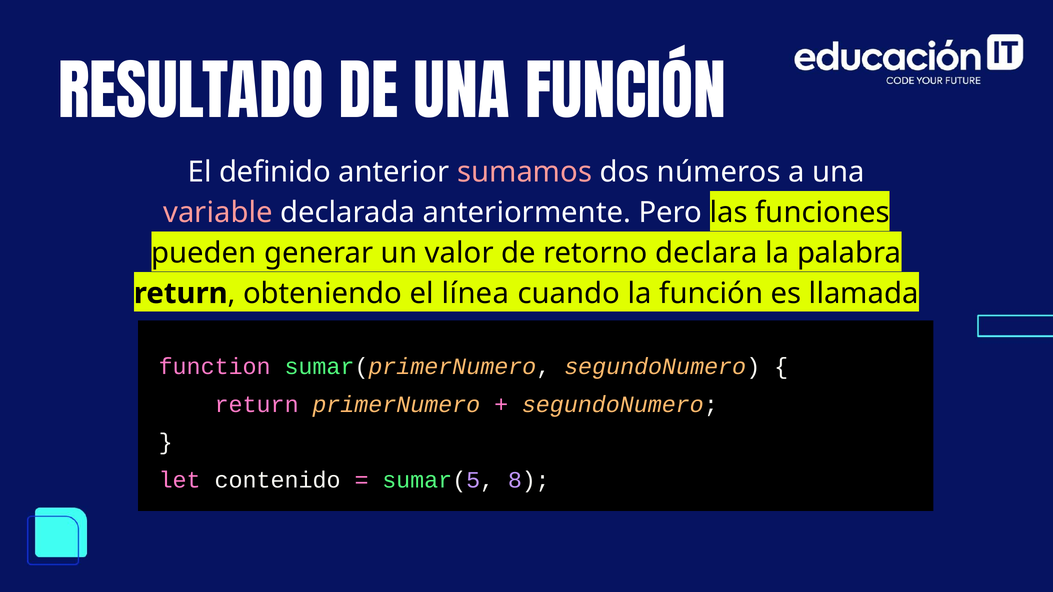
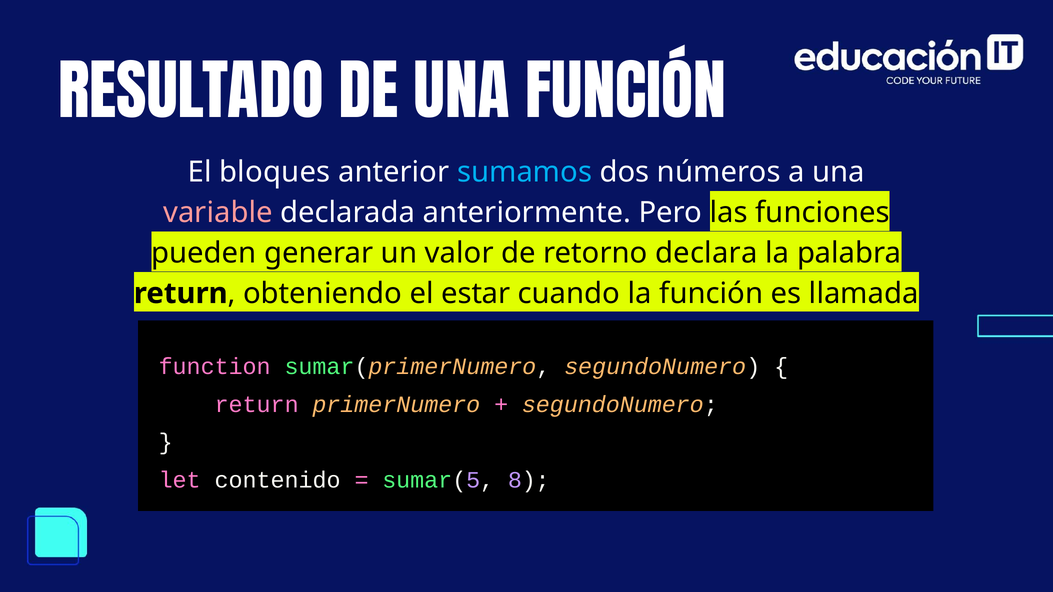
definido: definido -> bloques
sumamos colour: pink -> light blue
línea: línea -> estar
